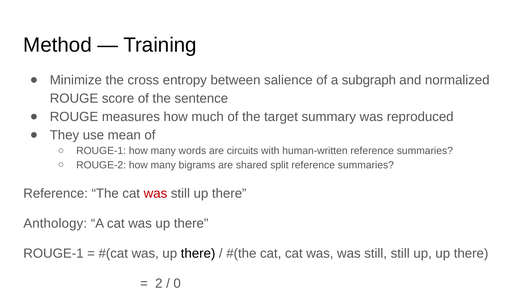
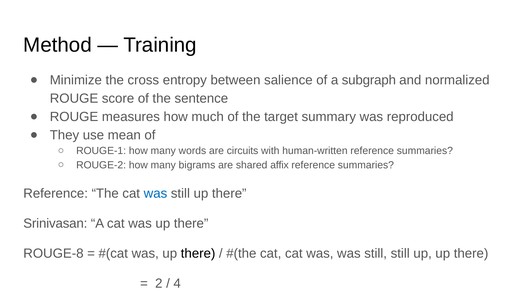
split: split -> affix
was at (155, 193) colour: red -> blue
Anthology: Anthology -> Srinivasan
ROUGE-1 at (53, 253): ROUGE-1 -> ROUGE-8
0: 0 -> 4
